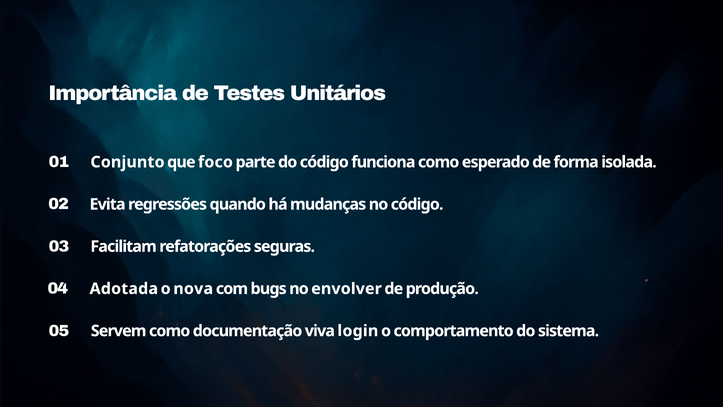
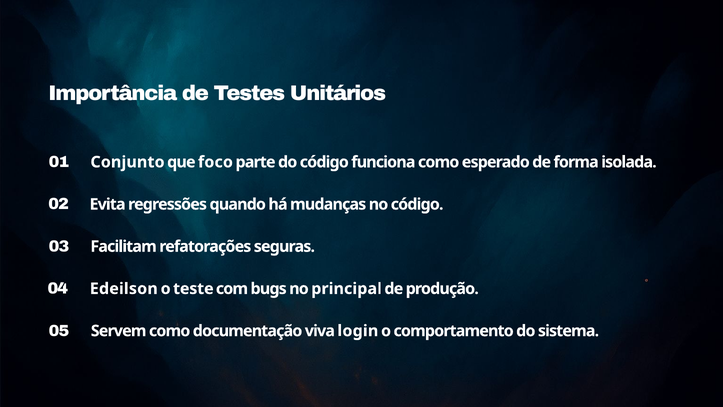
Adotada: Adotada -> Edeilson
nova: nova -> teste
envolver: envolver -> principal
